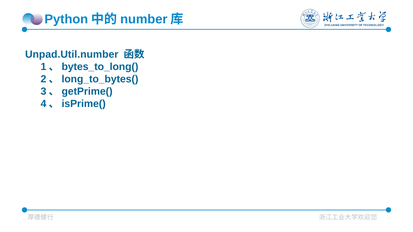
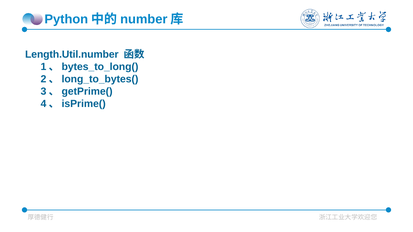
Unpad.Util.number: Unpad.Util.number -> Length.Util.number
